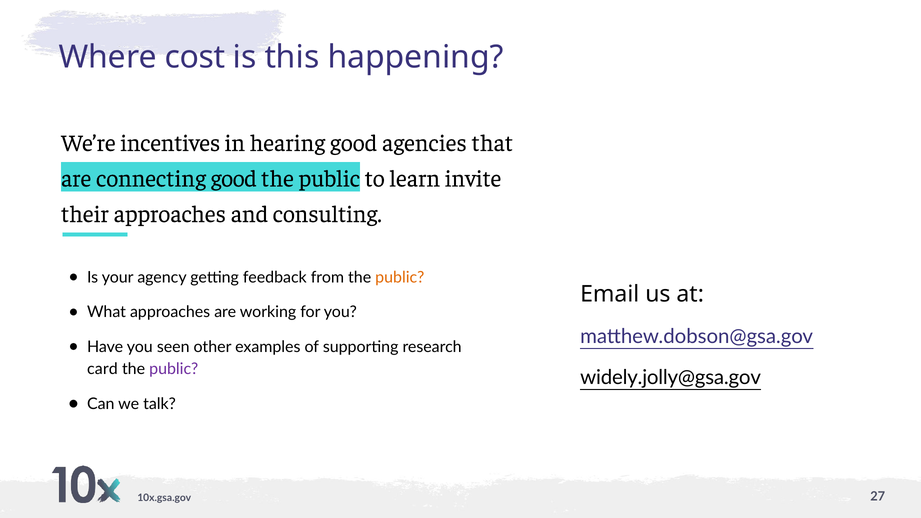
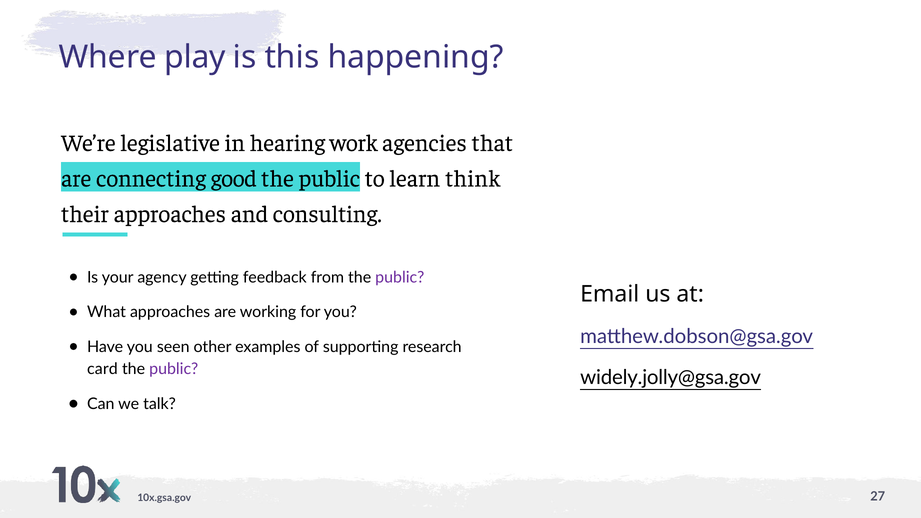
cost: cost -> play
incentives: incentives -> legislative
hearing good: good -> work
invite: invite -> think
public at (400, 277) colour: orange -> purple
